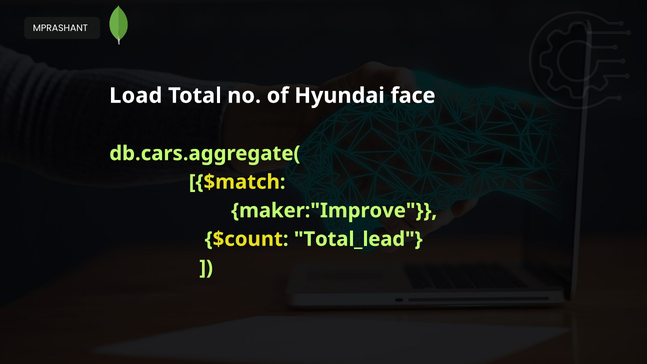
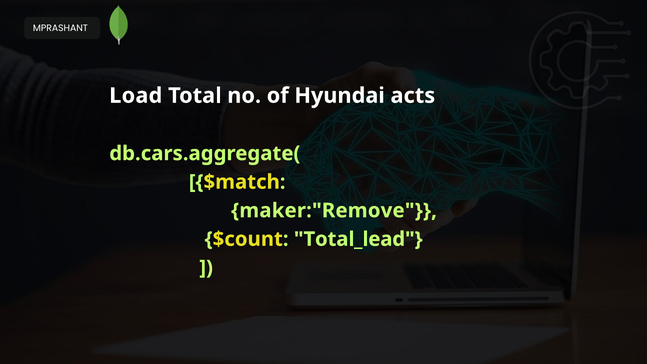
face: face -> acts
maker:"Improve: maker:"Improve -> maker:"Remove
